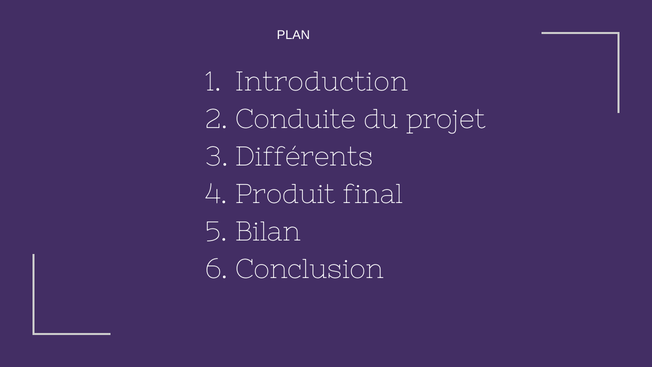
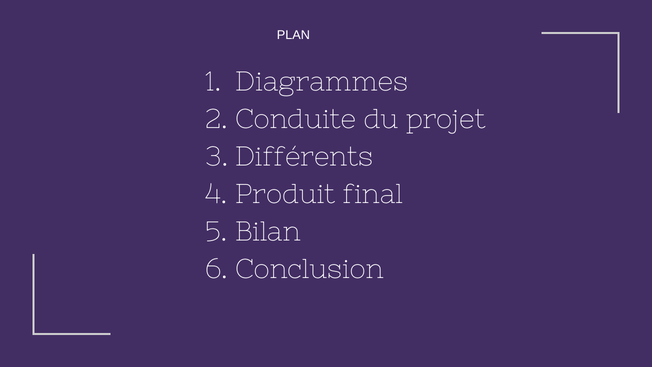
Introduction: Introduction -> Diagrammes
